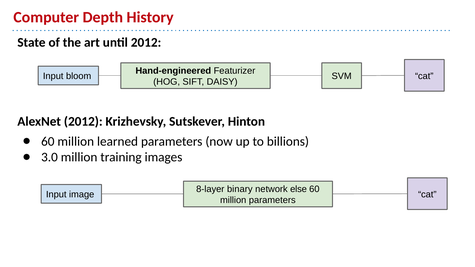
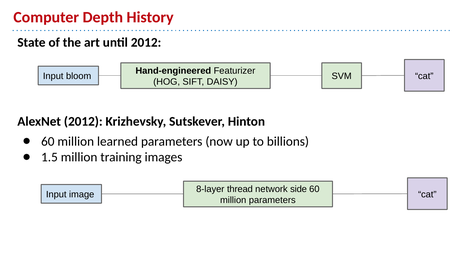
3.0: 3.0 -> 1.5
binary: binary -> thread
else: else -> side
